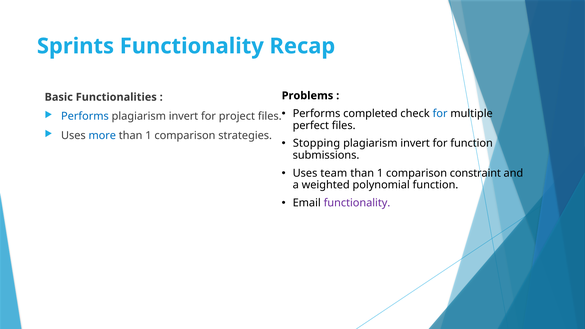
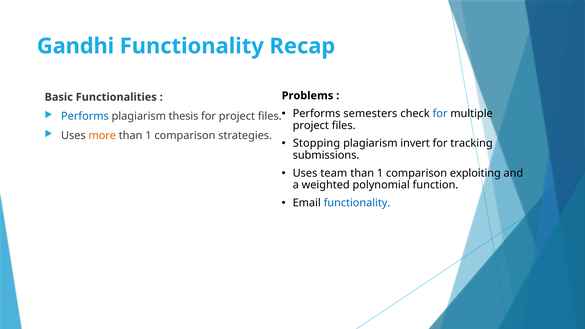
Sprints: Sprints -> Gandhi
completed: completed -> semesters
invert at (184, 116): invert -> thesis
perfect at (311, 125): perfect -> project
more colour: blue -> orange
for function: function -> tracking
constraint: constraint -> exploiting
functionality at (357, 203) colour: purple -> blue
